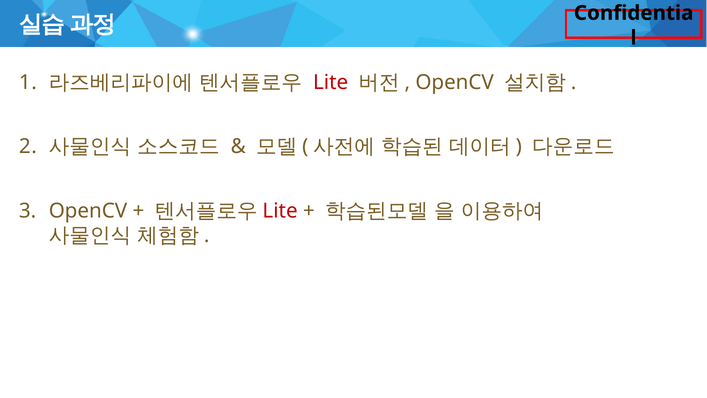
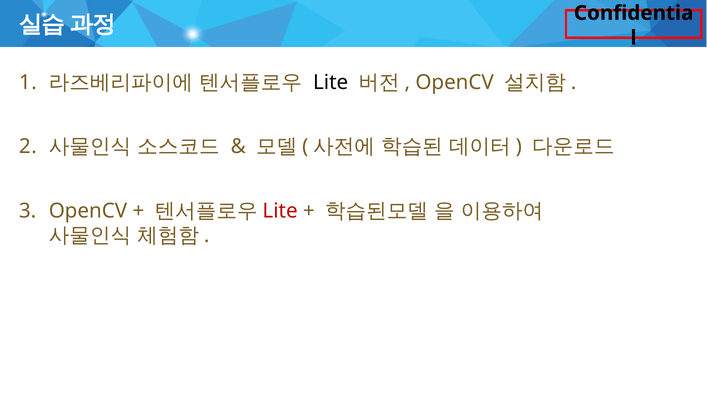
Lite at (331, 82) colour: red -> black
